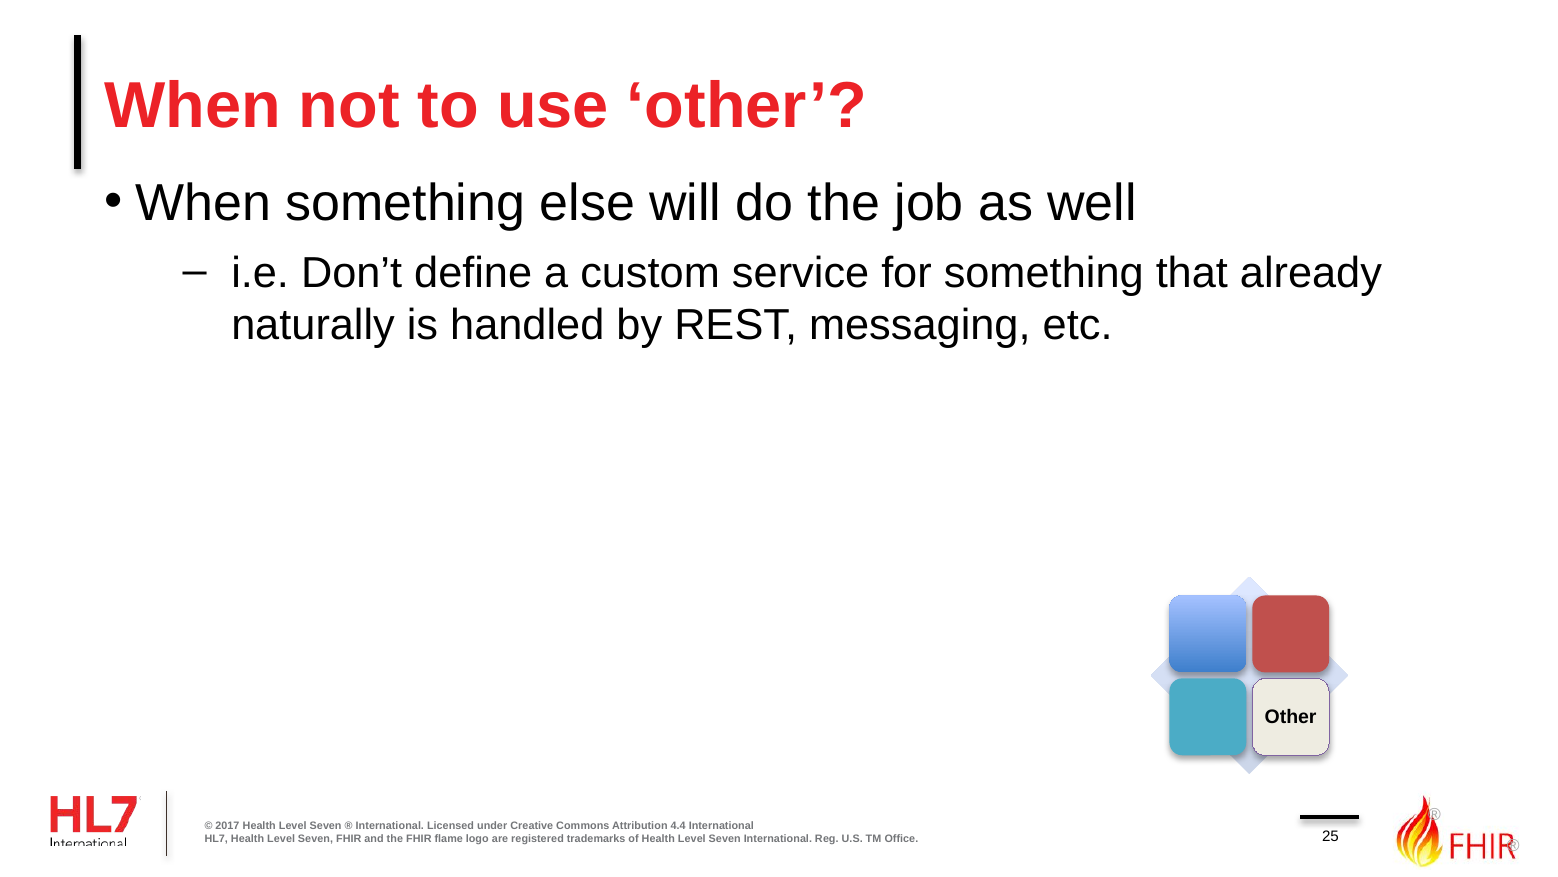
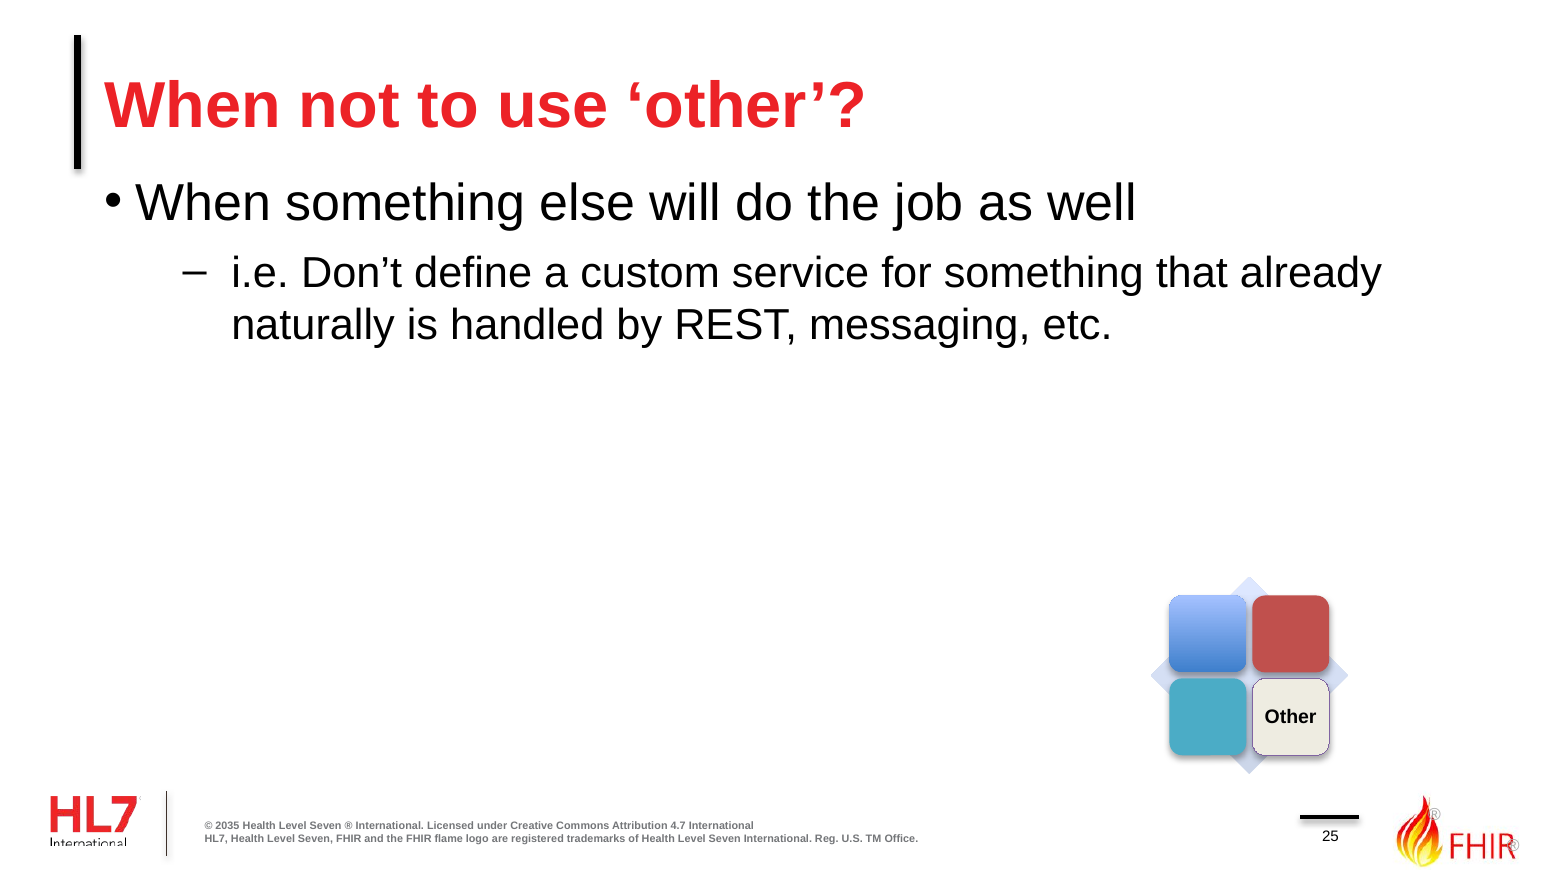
2017: 2017 -> 2035
4.4: 4.4 -> 4.7
